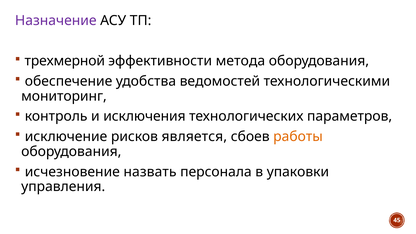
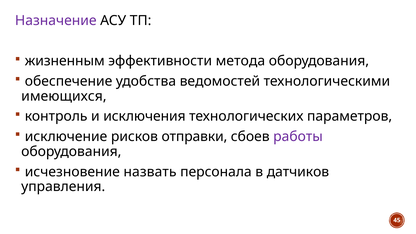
трехмерной: трехмерной -> жизненным
мониторинг: мониторинг -> имеющихся
является: является -> отправки
работы colour: orange -> purple
упаковки: упаковки -> датчиков
